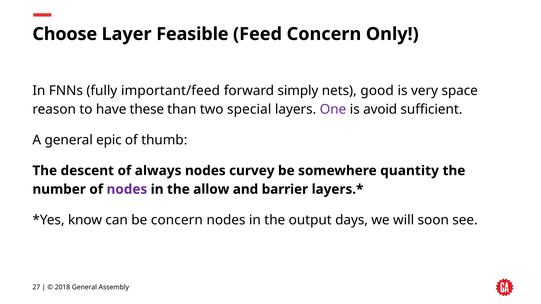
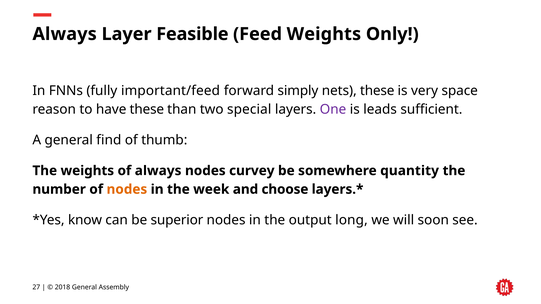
Choose at (65, 34): Choose -> Always
Feed Concern: Concern -> Weights
nets good: good -> these
avoid: avoid -> leads
epic: epic -> find
The descent: descent -> weights
nodes at (127, 190) colour: purple -> orange
allow: allow -> week
barrier: barrier -> choose
be concern: concern -> superior
days: days -> long
